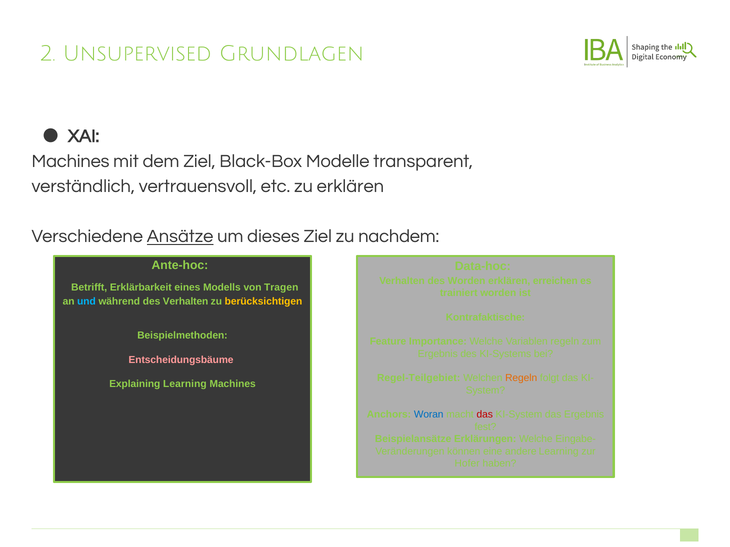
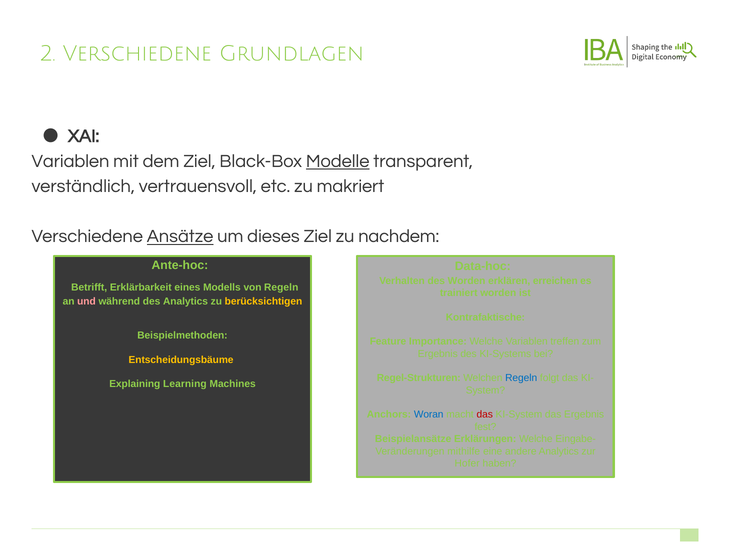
2 Unsupervised: Unsupervised -> Verschiedene
Machines at (71, 161): Machines -> Variablen
Modelle underline: none -> present
zu erklären: erklären -> makriert
von Tragen: Tragen -> Regeln
und colour: light blue -> pink
des Verhalten: Verhalten -> Analytics
Variablen regeln: regeln -> treffen
Entscheidungsbäume colour: pink -> yellow
Regel-Teilgebiet: Regel-Teilgebiet -> Regel-Strukturen
Regeln at (521, 378) colour: orange -> blue
können: können -> mithilfe
andere Learning: Learning -> Analytics
